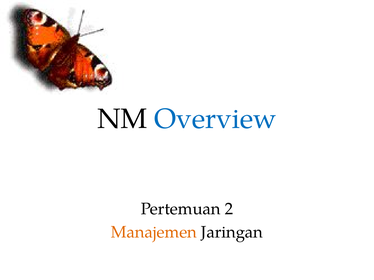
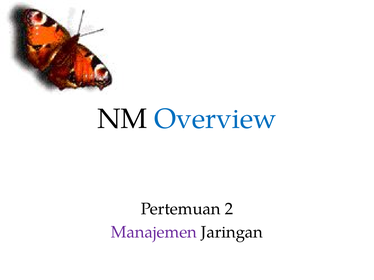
Manajemen colour: orange -> purple
